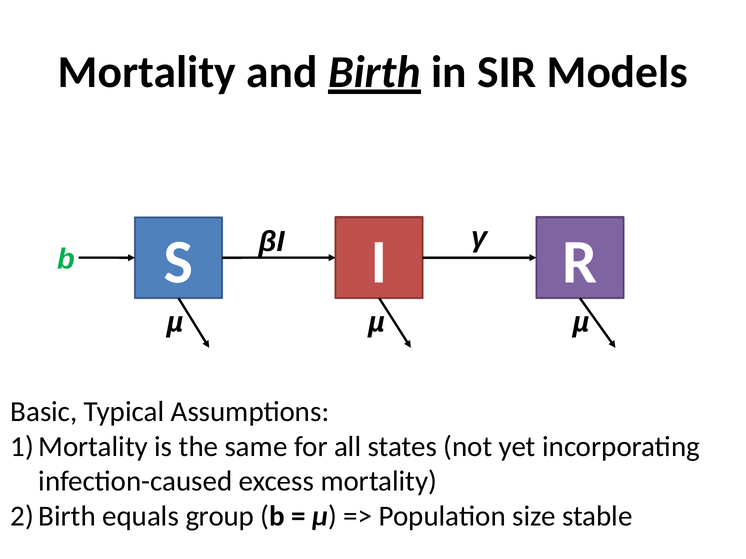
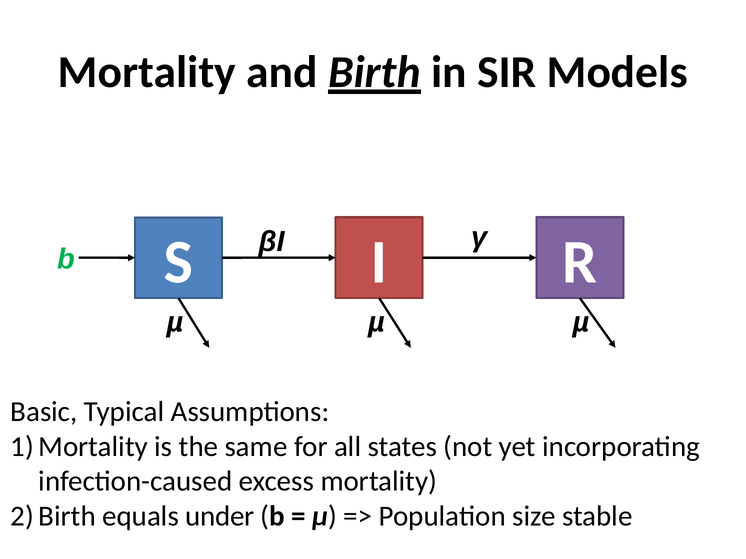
group: group -> under
